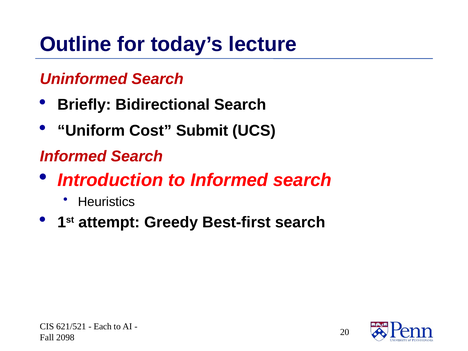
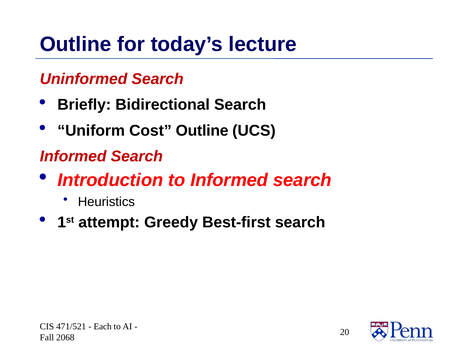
Cost Submit: Submit -> Outline
621/521: 621/521 -> 471/521
2098: 2098 -> 2068
